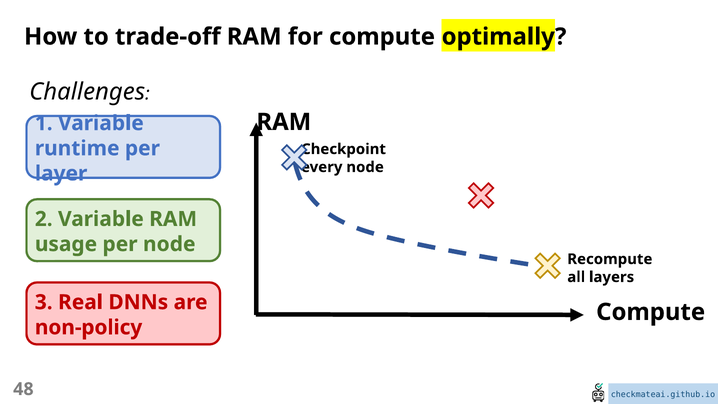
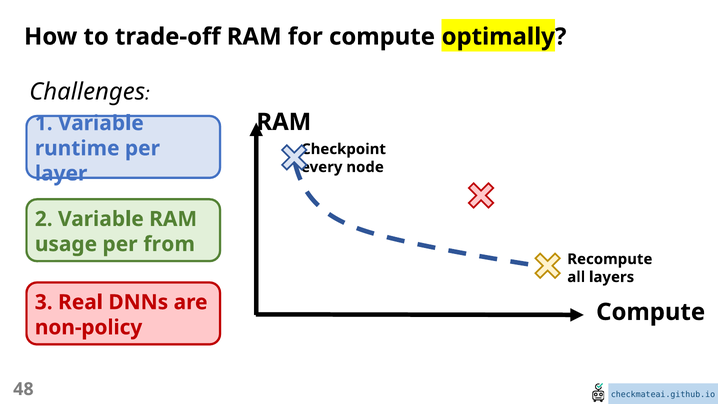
per node: node -> from
